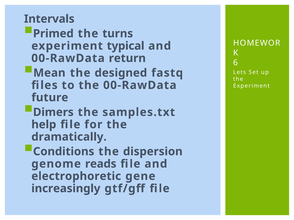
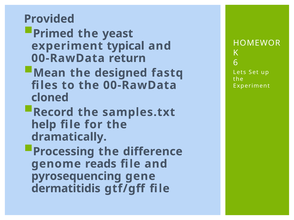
Intervals: Intervals -> Provided
turns: turns -> yeast
future: future -> cloned
Dimers: Dimers -> Record
Conditions: Conditions -> Processing
dispersion: dispersion -> difference
electrophoretic: electrophoretic -> pyrosequencing
increasingly: increasingly -> dermatitidis
